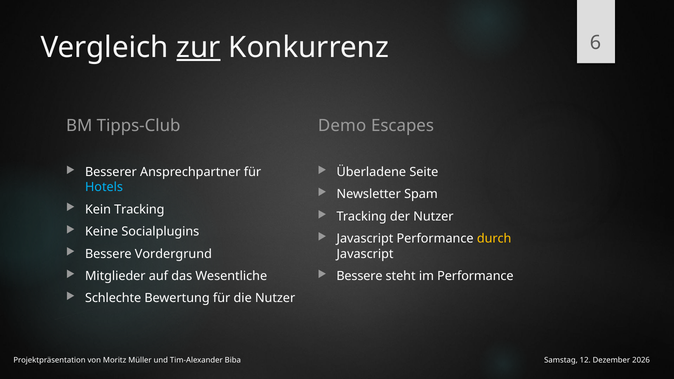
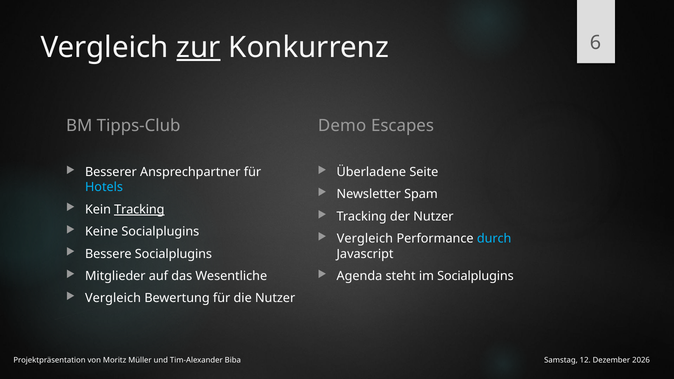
Tracking at (139, 210) underline: none -> present
Javascript at (365, 239): Javascript -> Vergleich
durch colour: yellow -> light blue
Bessere Vordergrund: Vordergrund -> Socialplugins
Bessere at (359, 276): Bessere -> Agenda
im Performance: Performance -> Socialplugins
Schlechte at (113, 298): Schlechte -> Vergleich
